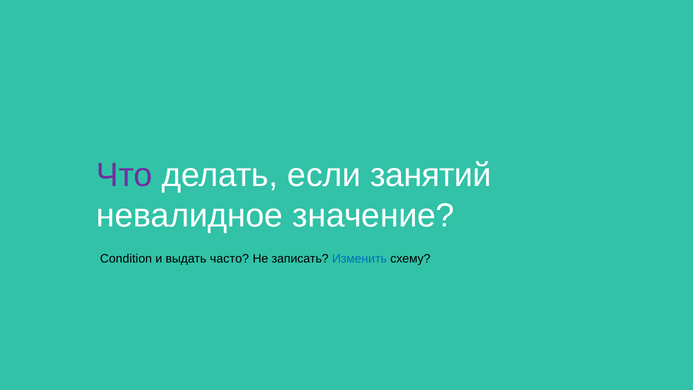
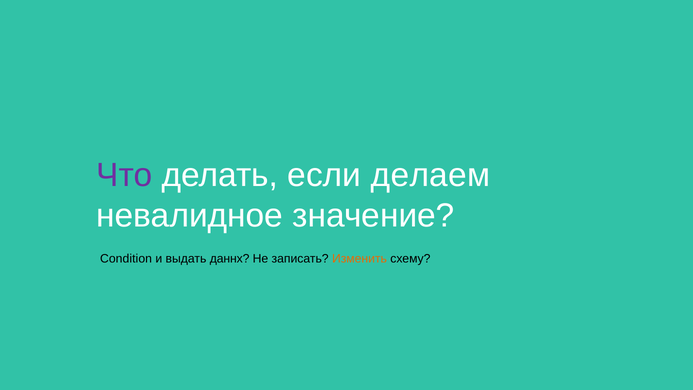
занятий: занятий -> делаем
часто: часто -> даннх
Изменить colour: blue -> orange
